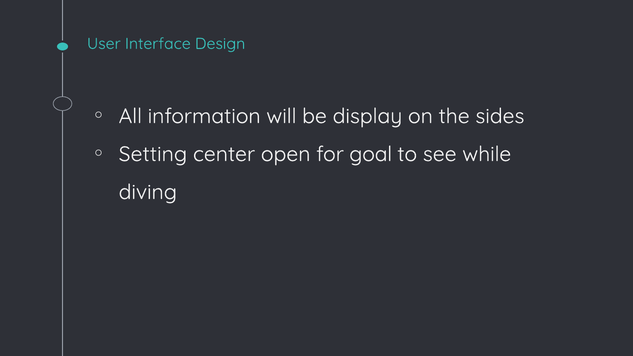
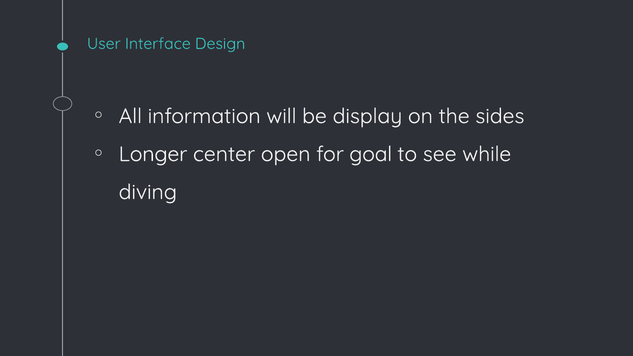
Setting: Setting -> Longer
